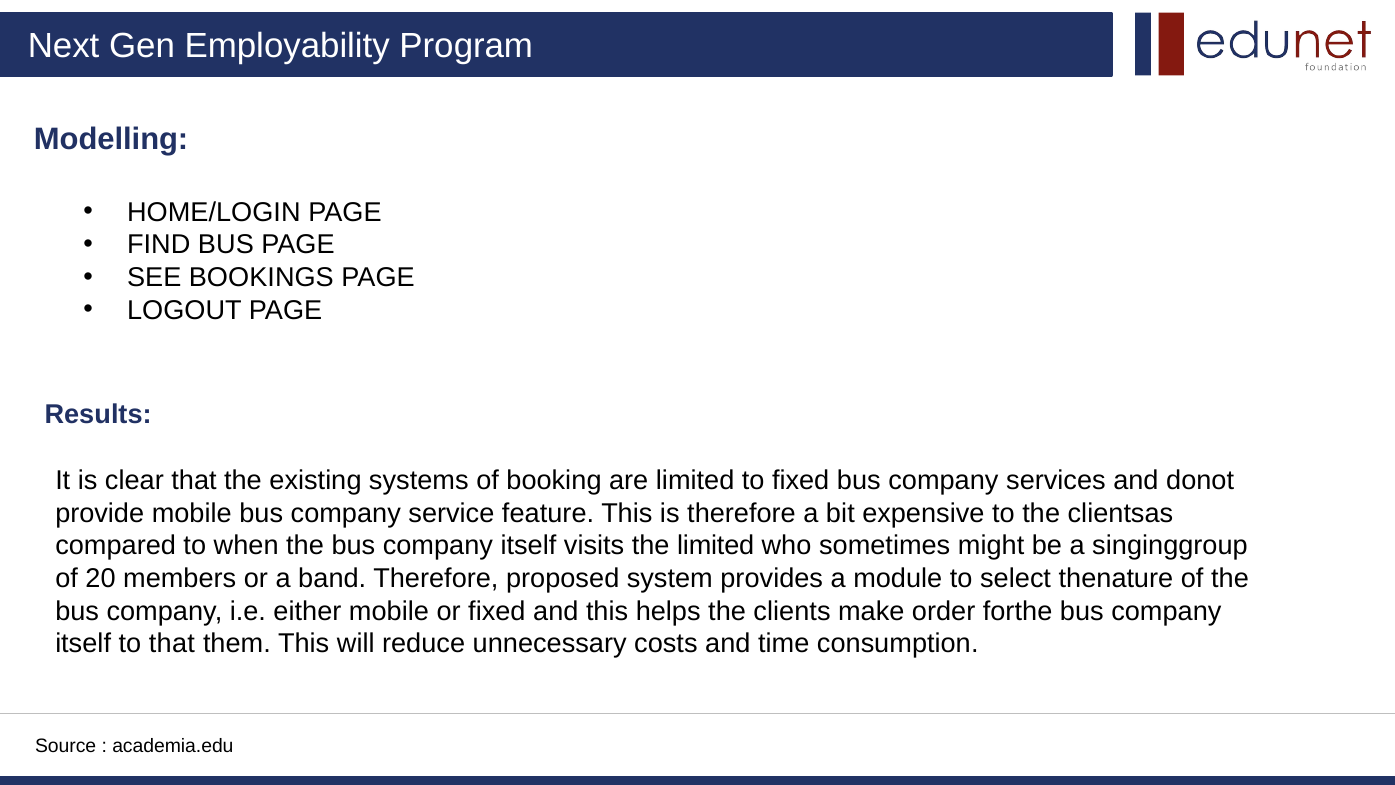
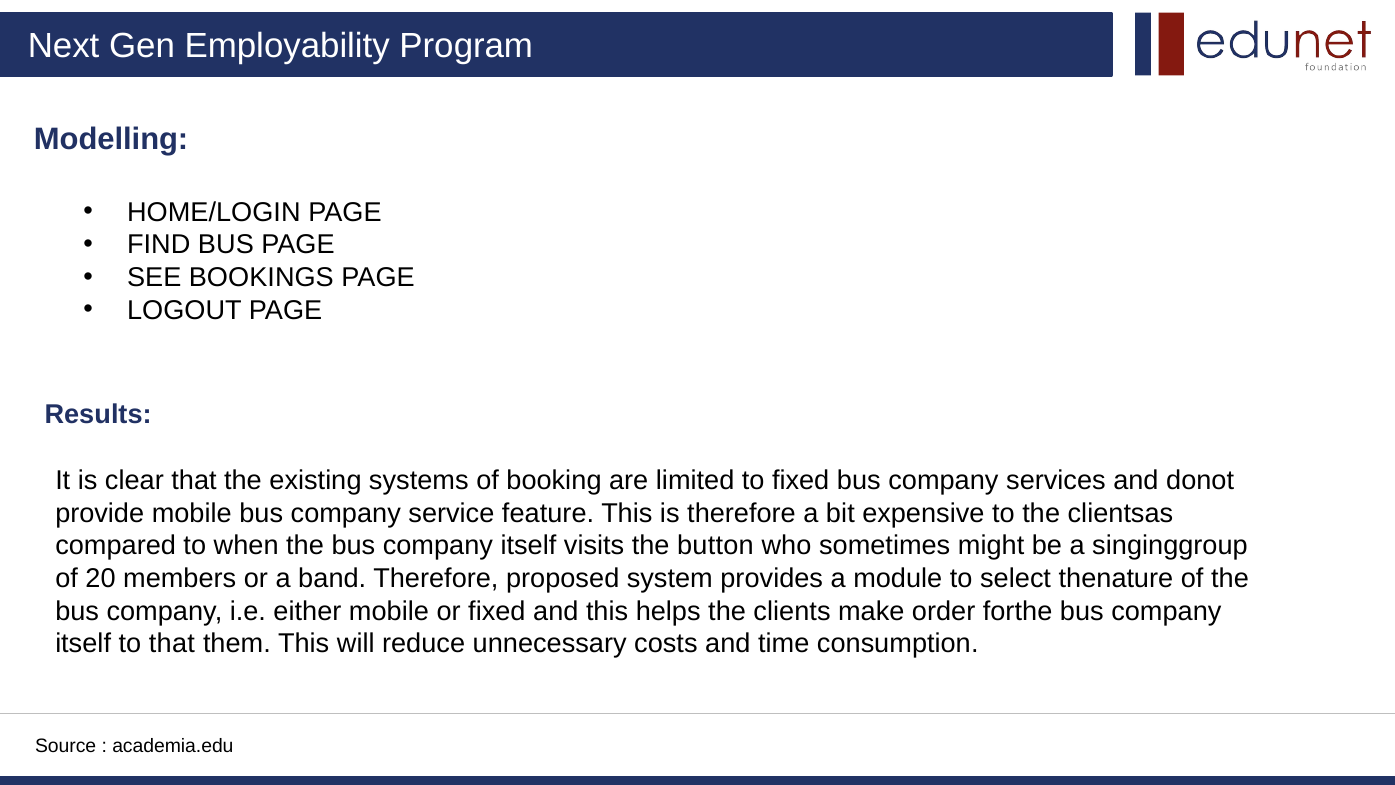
the limited: limited -> button
